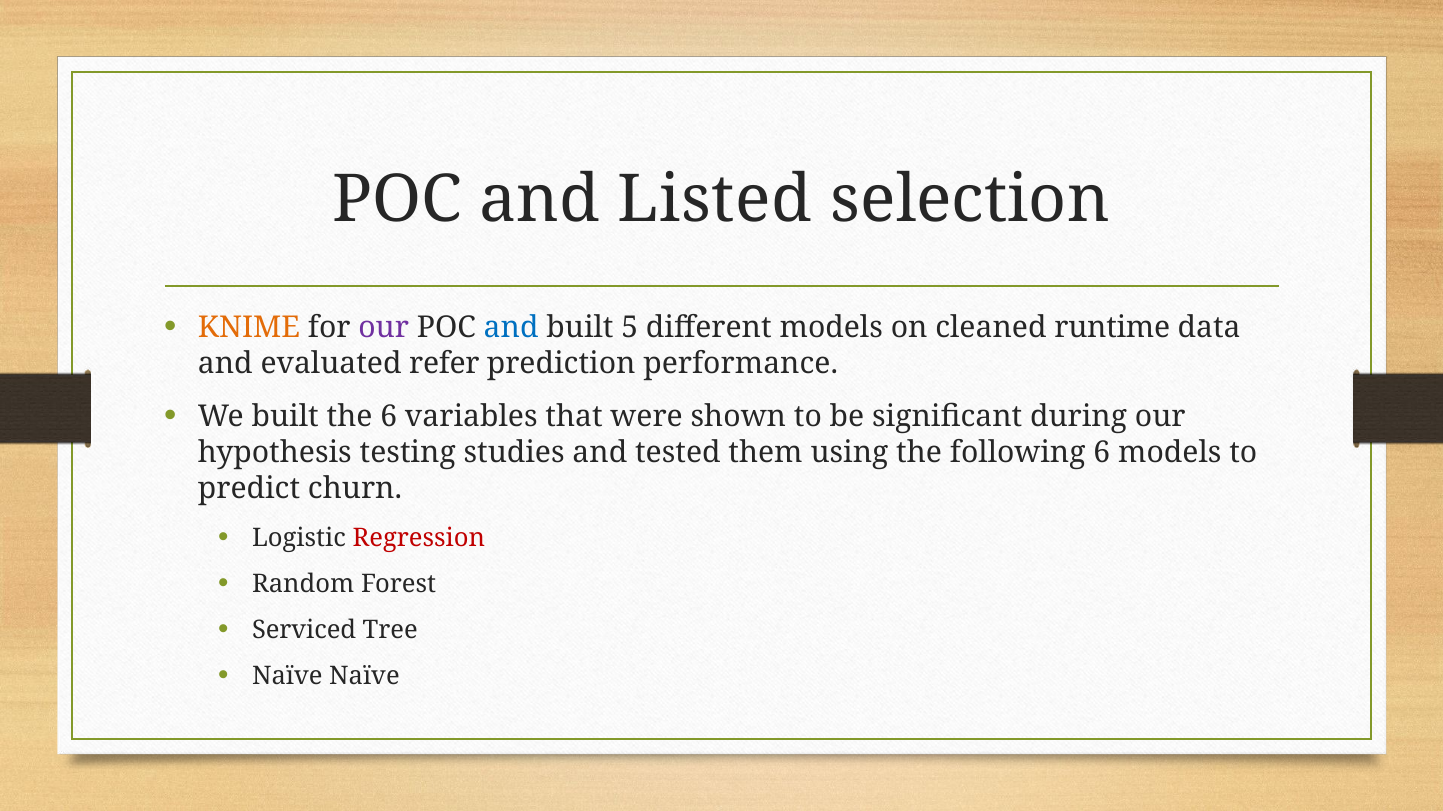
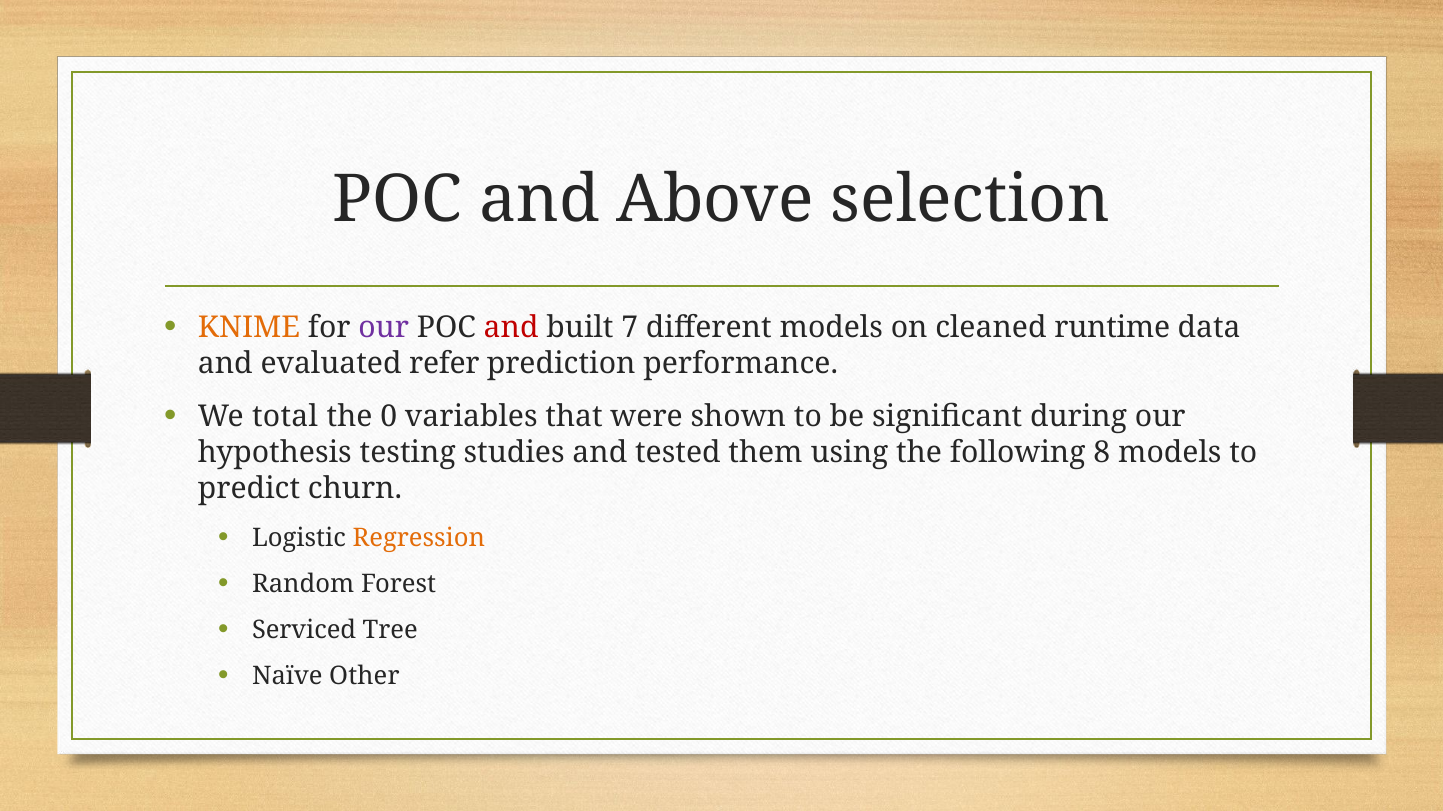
Listed: Listed -> Above
and at (511, 328) colour: blue -> red
5: 5 -> 7
We built: built -> total
the 6: 6 -> 0
following 6: 6 -> 8
Regression colour: red -> orange
Naïve Naïve: Naïve -> Other
